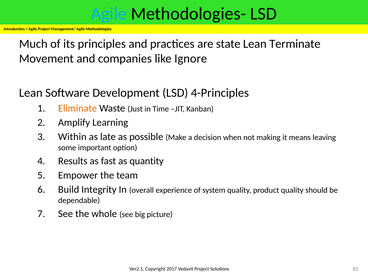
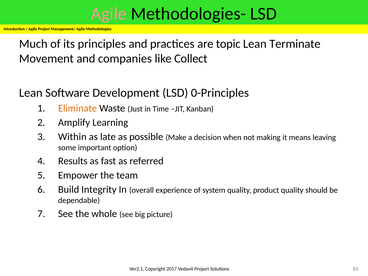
Agile at (109, 14) colour: light blue -> pink
state: state -> topic
Ignore: Ignore -> Collect
4-Principles: 4-Principles -> 0-Principles
quantity: quantity -> referred
